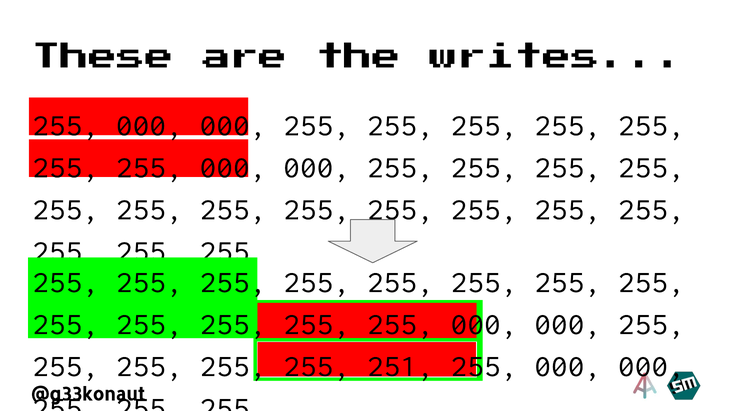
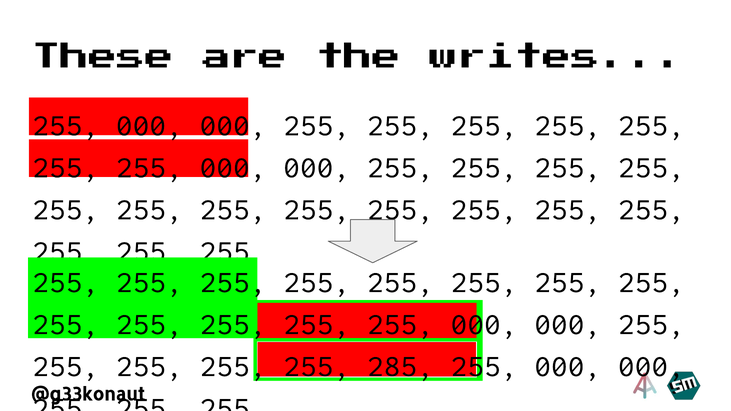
251: 251 -> 285
